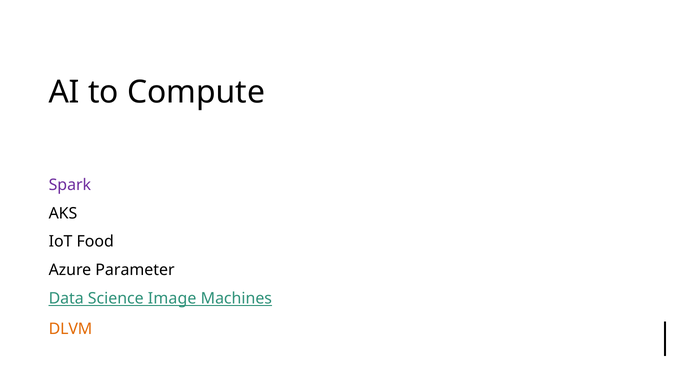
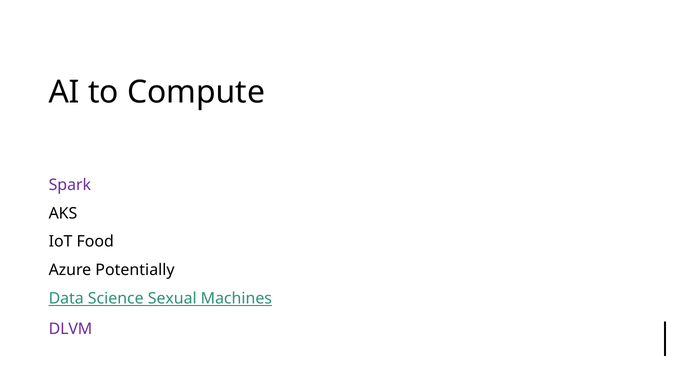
Parameter: Parameter -> Potentially
Image: Image -> Sexual
DLVM colour: orange -> purple
